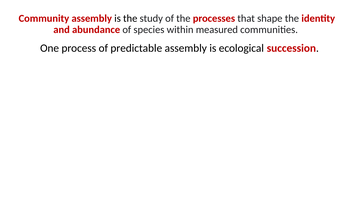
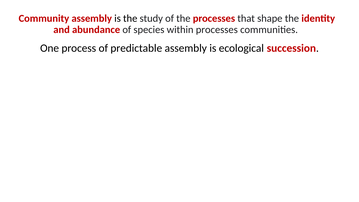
within measured: measured -> processes
